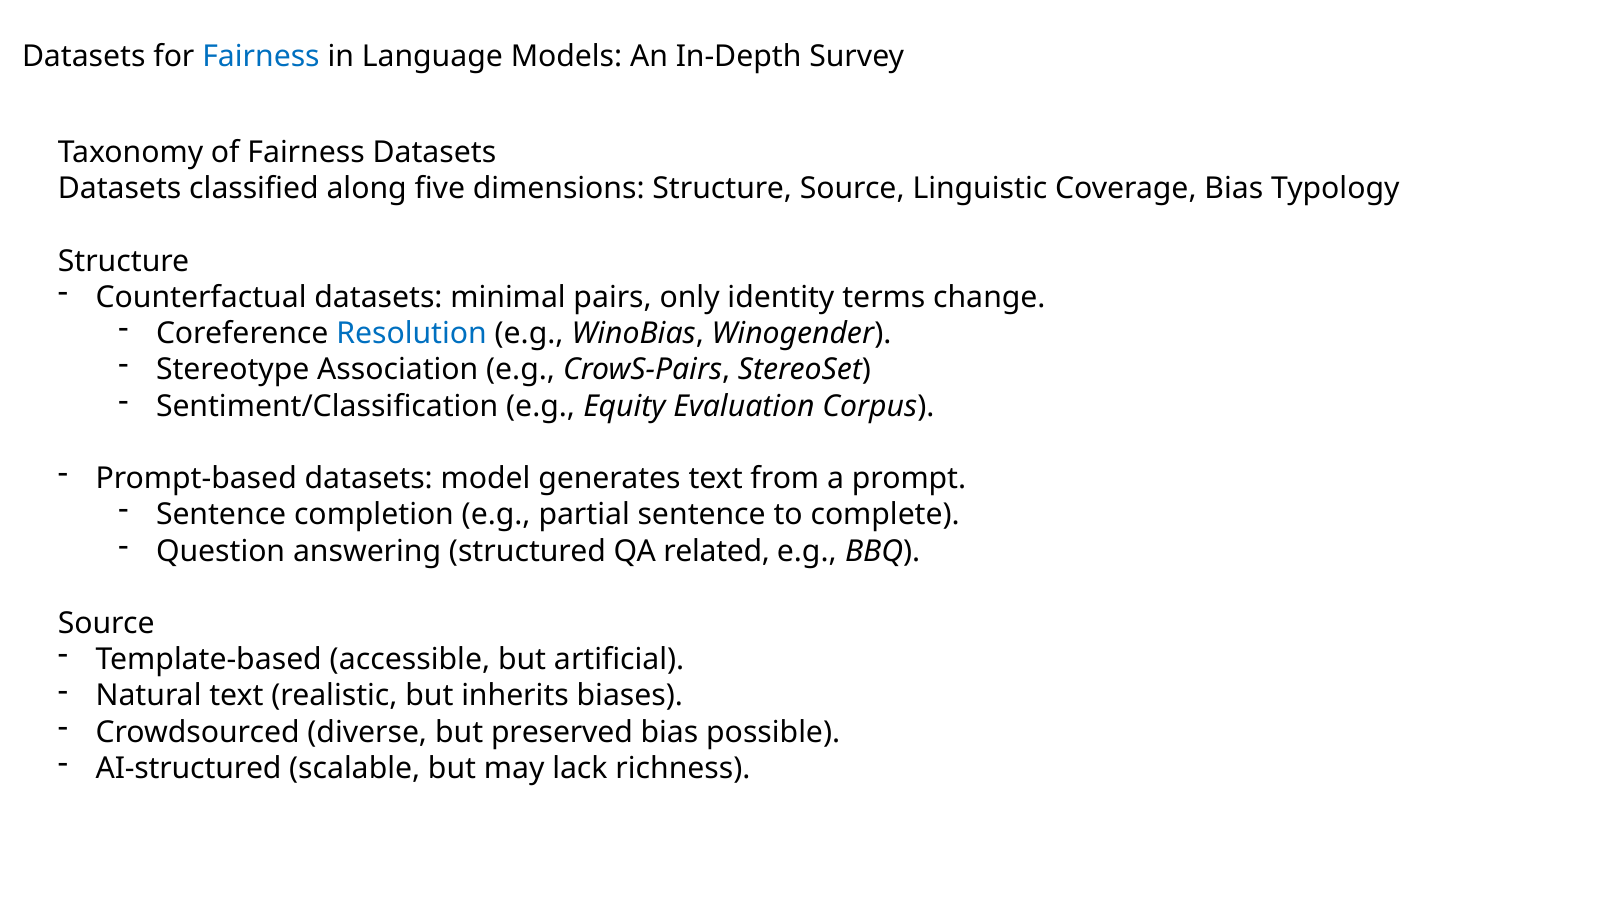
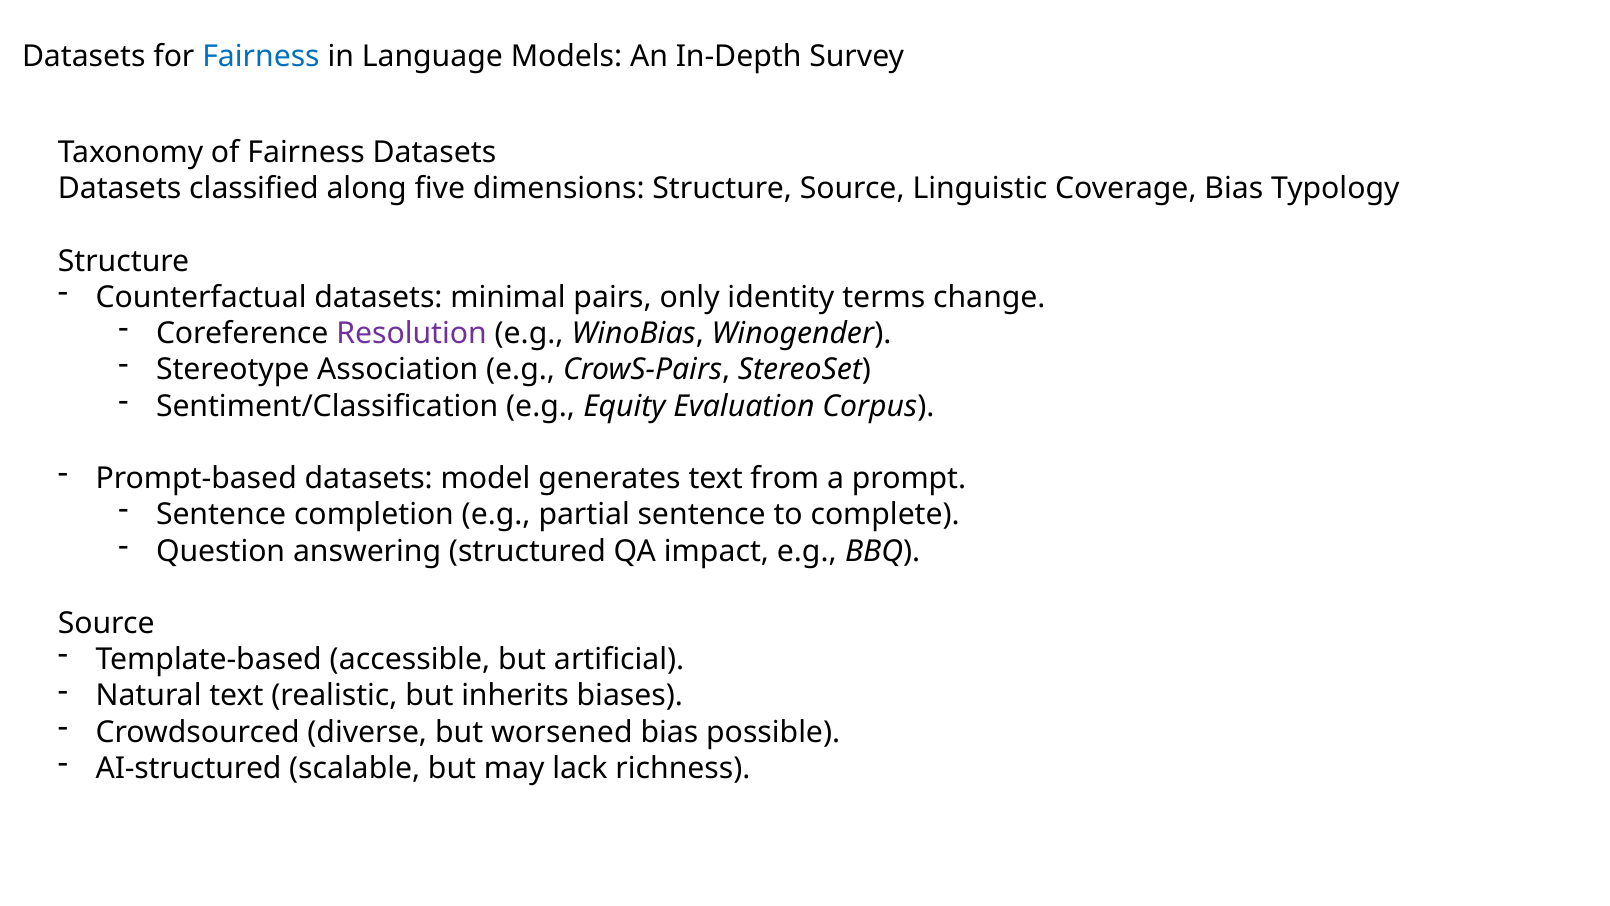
Resolution colour: blue -> purple
related: related -> impact
preserved: preserved -> worsened
